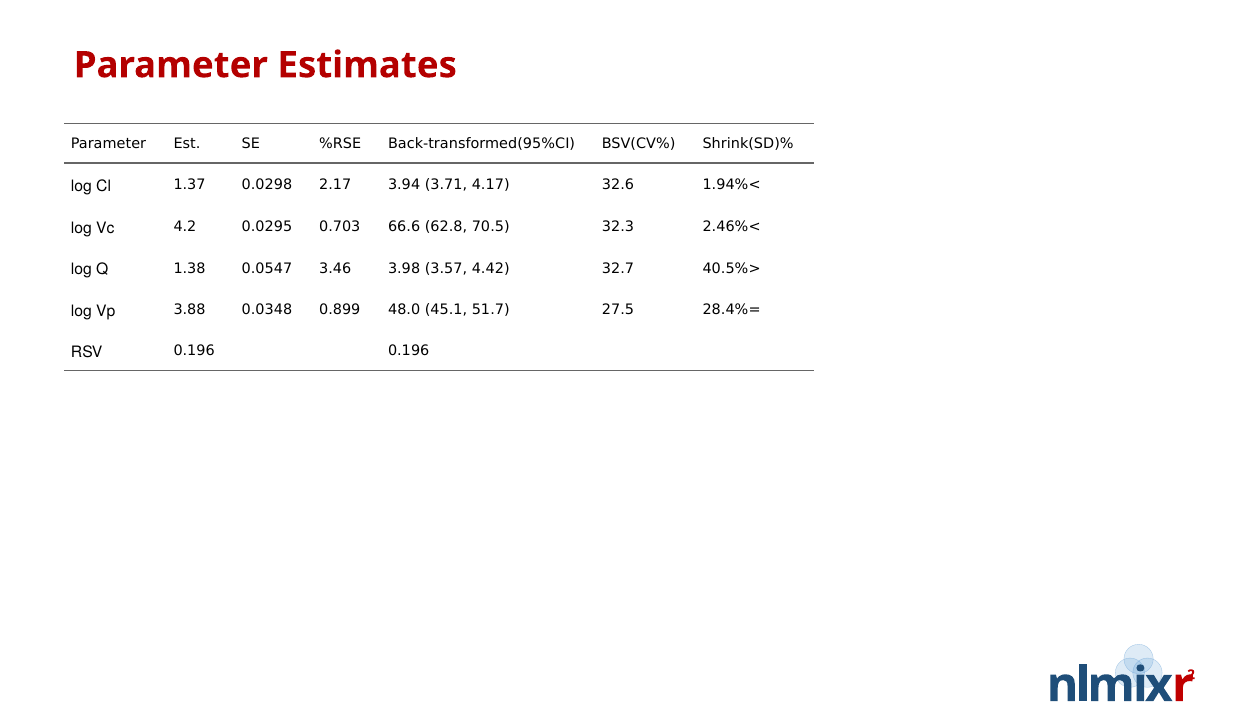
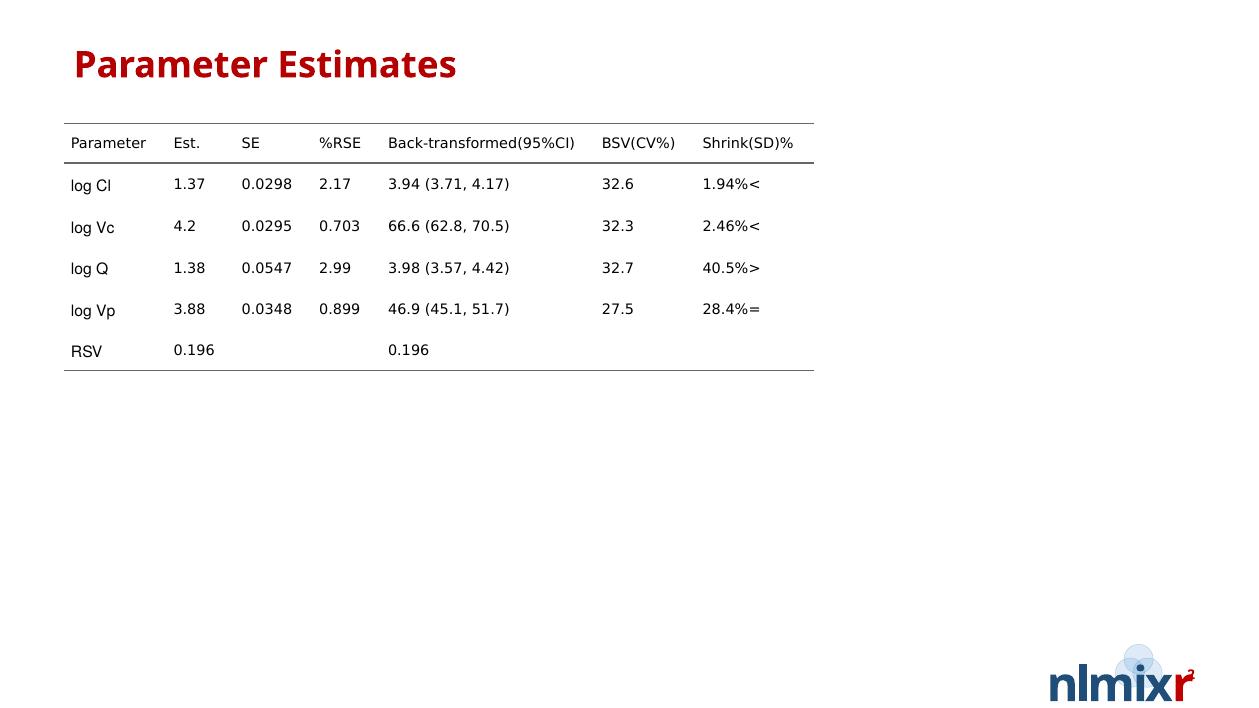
3.46: 3.46 -> 2.99
48.0: 48.0 -> 46.9
